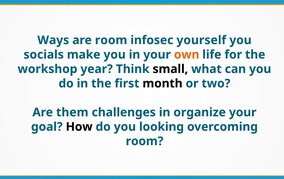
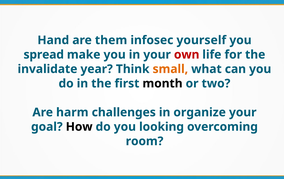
Ways: Ways -> Hand
are room: room -> them
socials: socials -> spread
own colour: orange -> red
workshop: workshop -> invalidate
small colour: black -> orange
them: them -> harm
